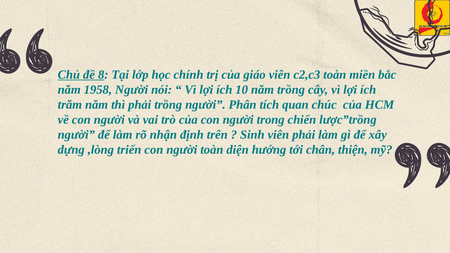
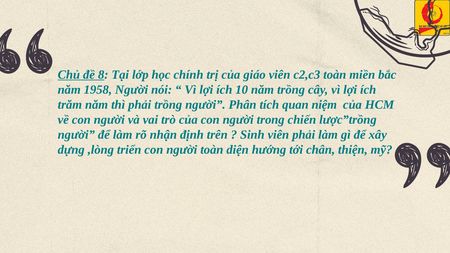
chúc: chúc -> niệm
